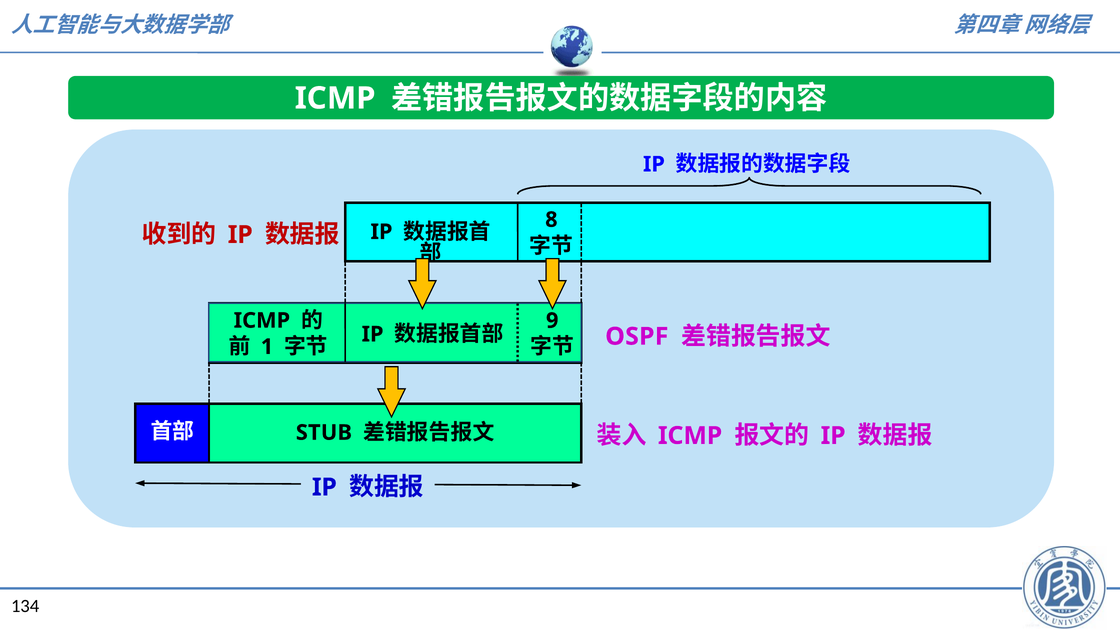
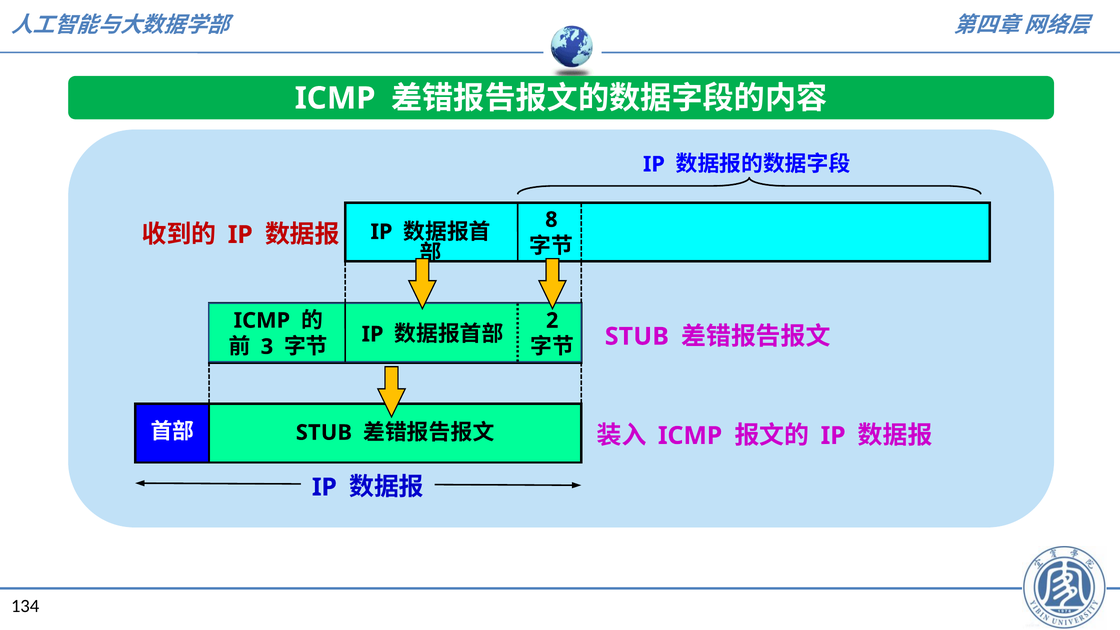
9: 9 -> 2
OSPF at (637, 336): OSPF -> STUB
1: 1 -> 3
